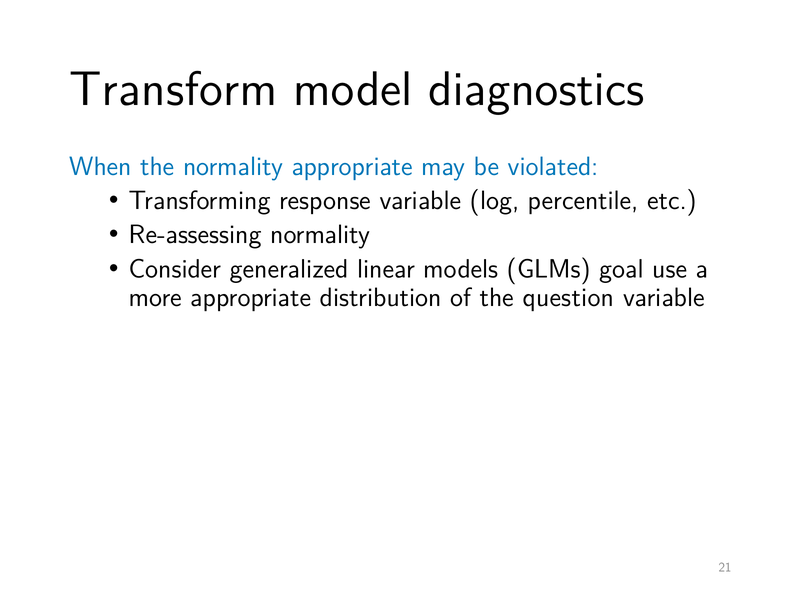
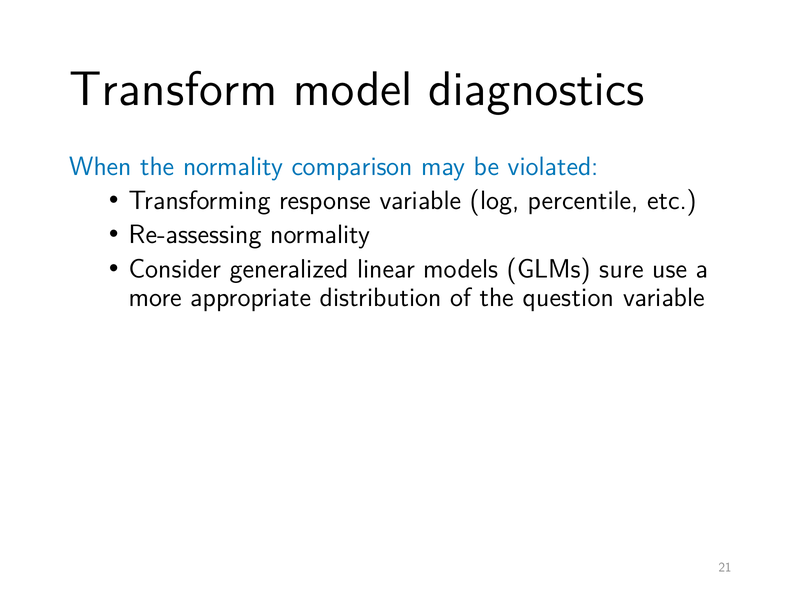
normality appropriate: appropriate -> comparison
goal: goal -> sure
